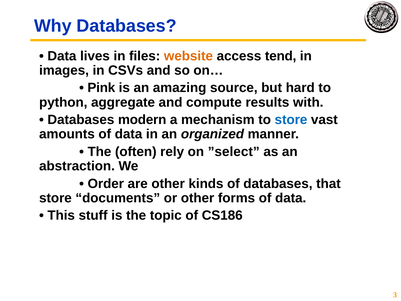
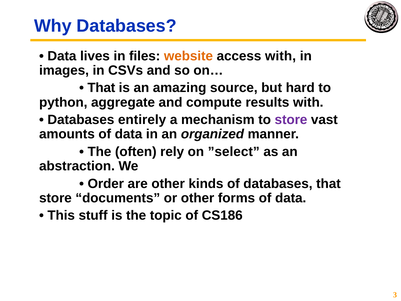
access tend: tend -> with
Pink at (101, 88): Pink -> That
modern: modern -> entirely
store at (291, 120) colour: blue -> purple
